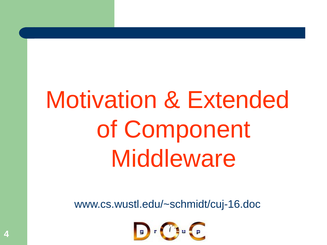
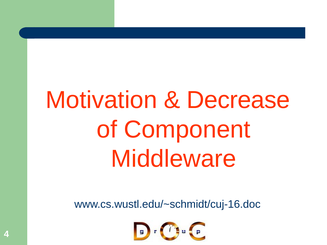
Extended: Extended -> Decrease
